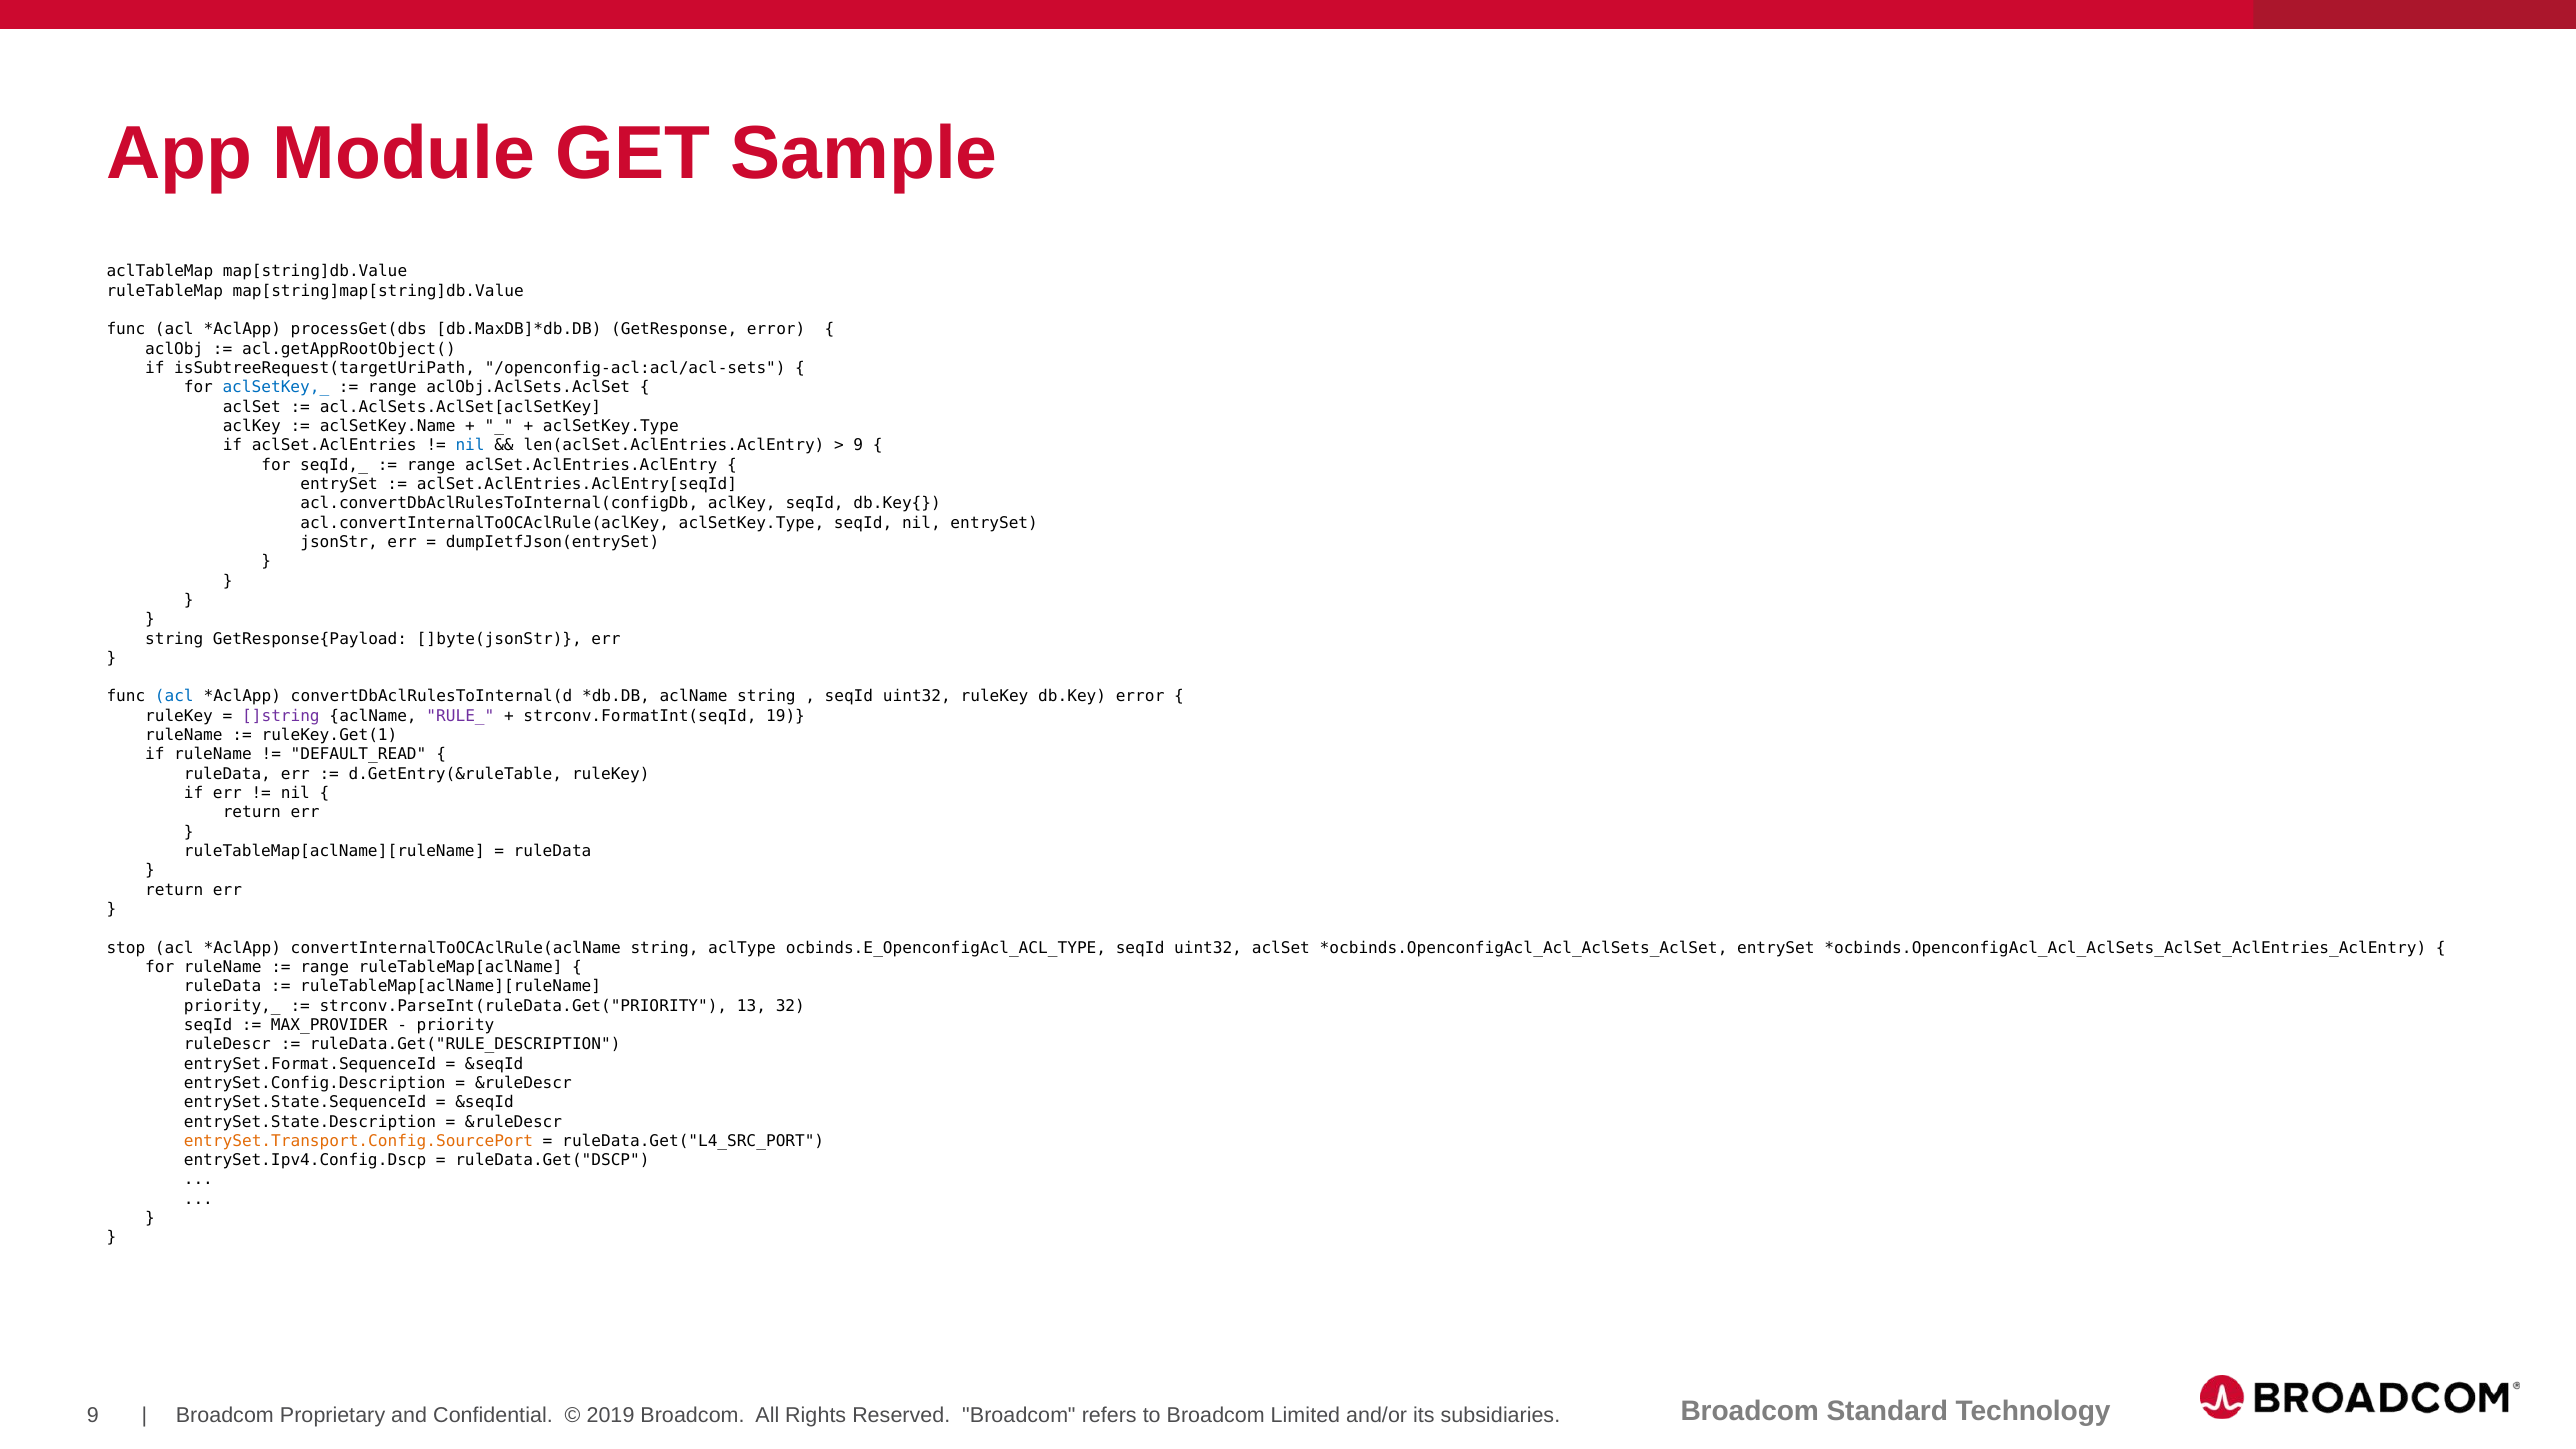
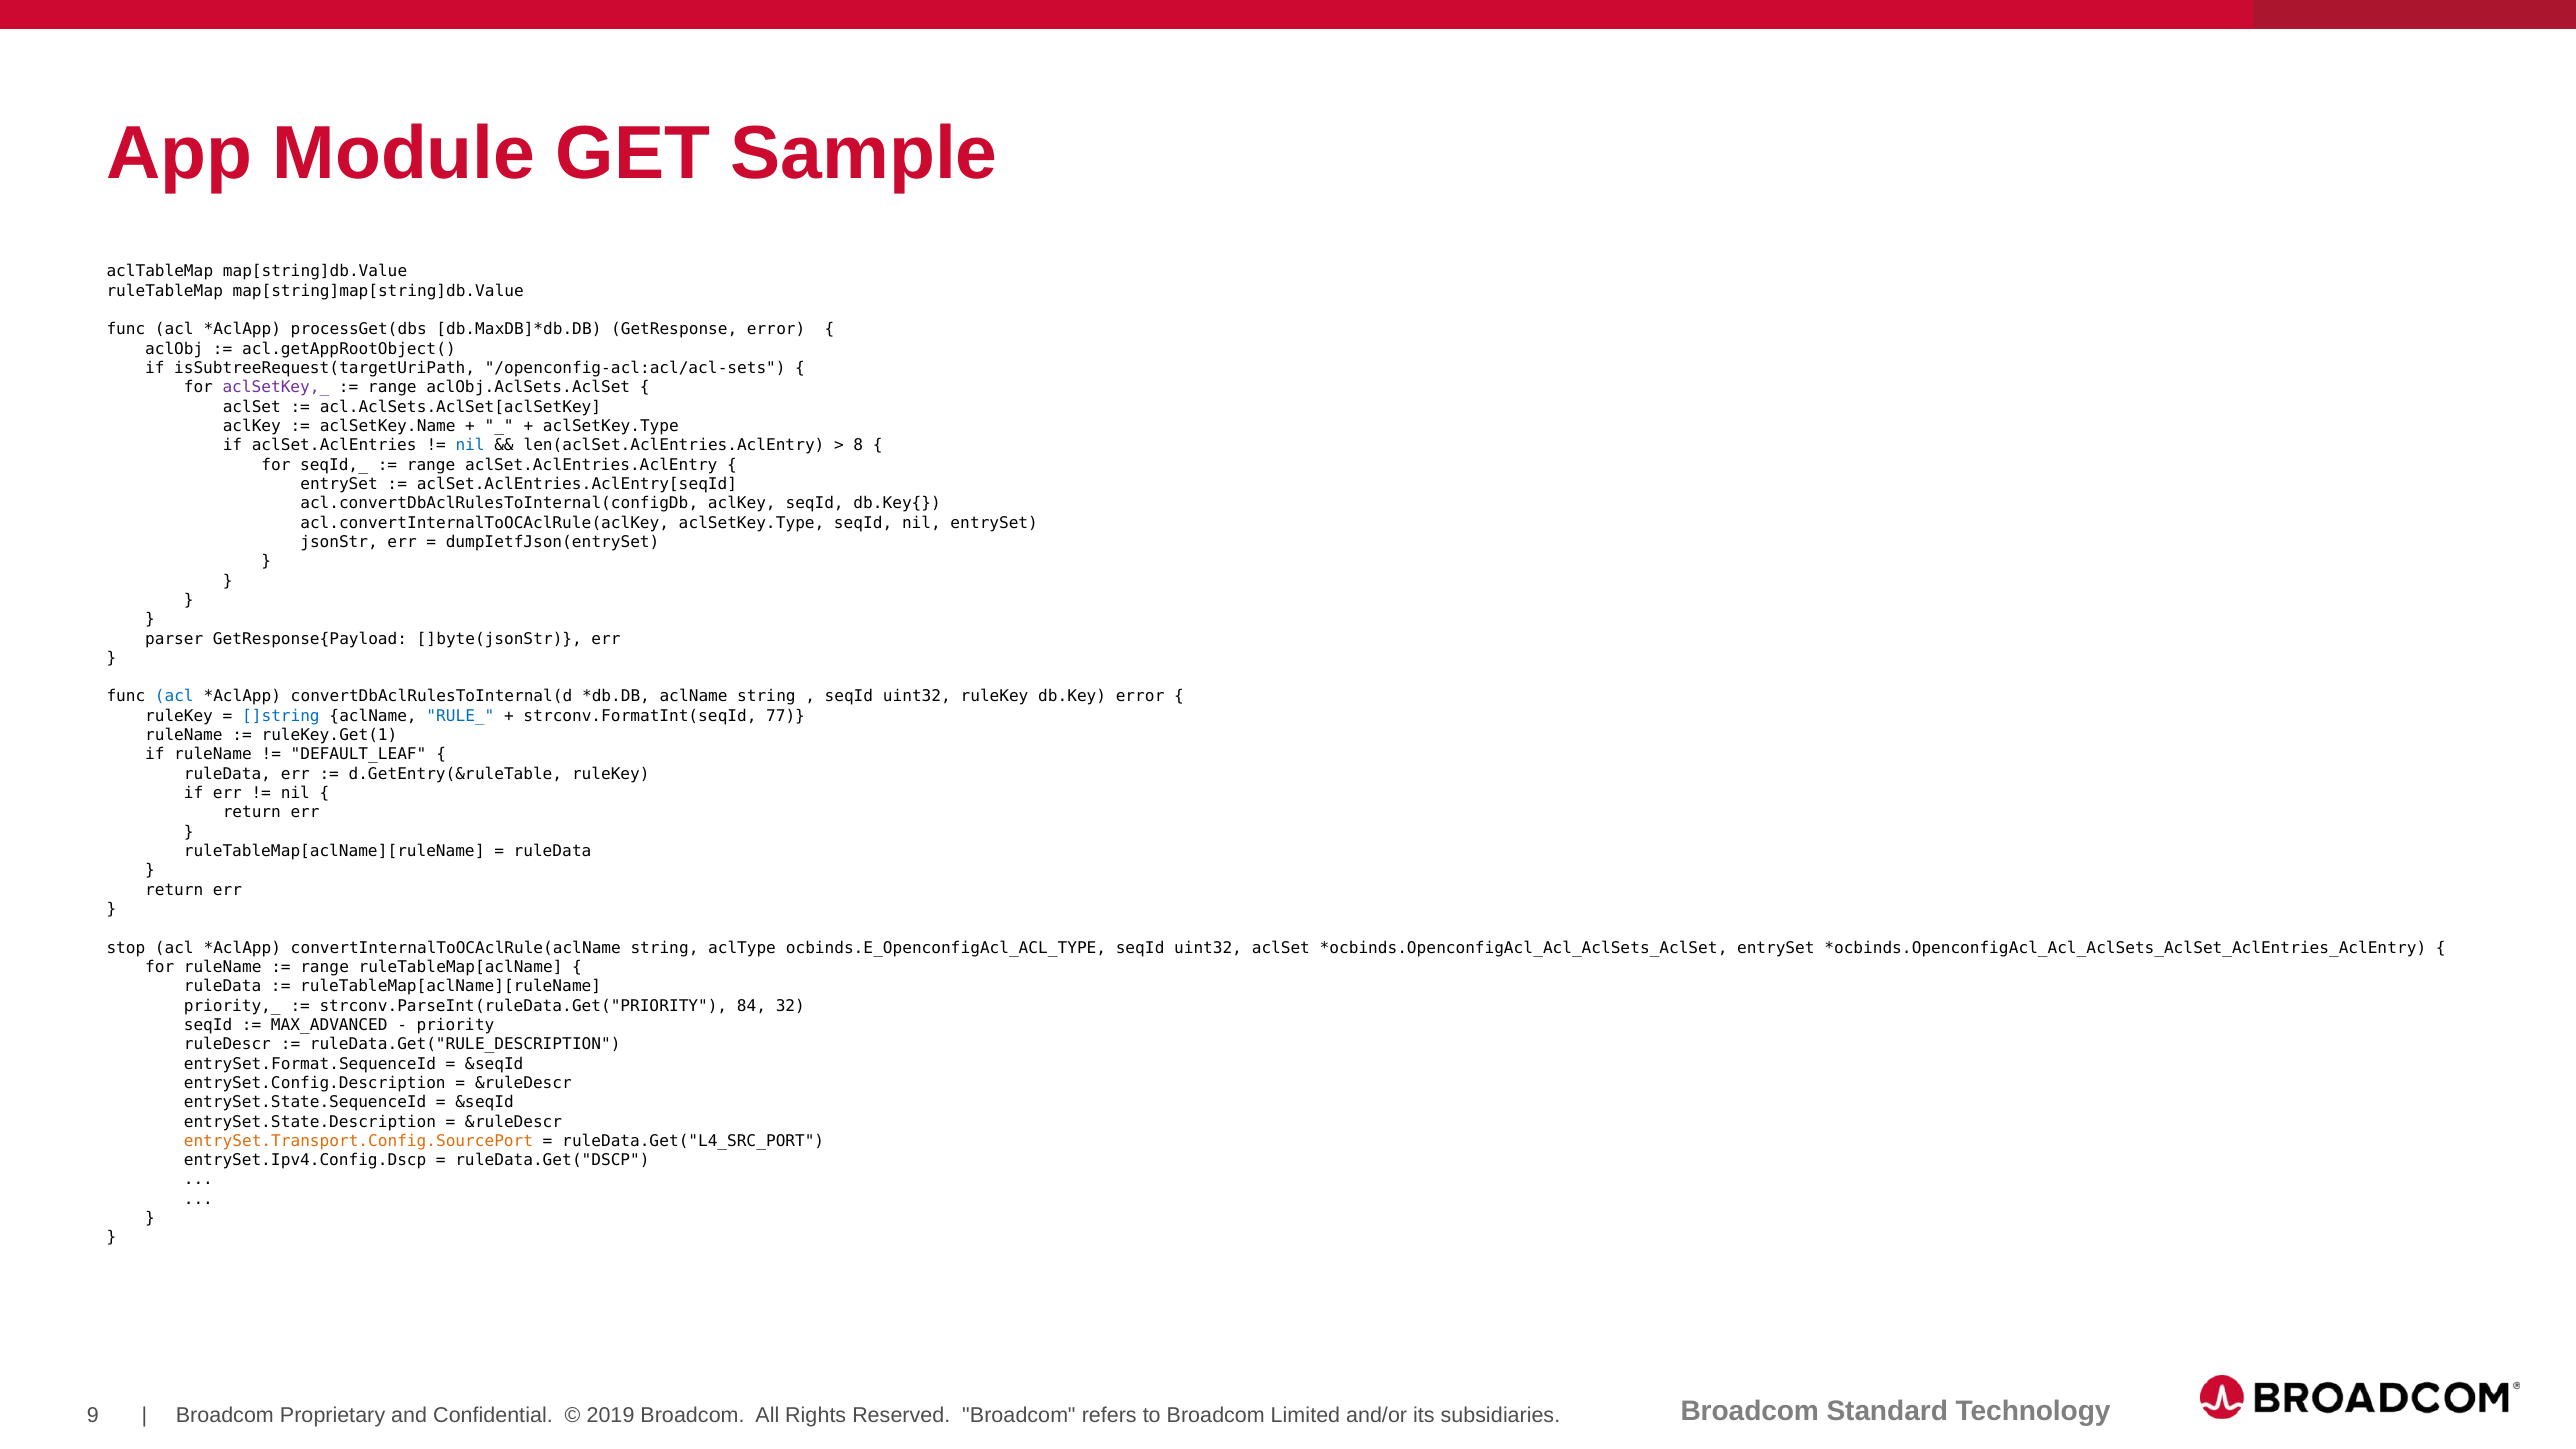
aclSetKey,_ colour: blue -> purple
9 at (858, 445): 9 -> 8
string at (174, 639): string -> parser
]string colour: purple -> blue
RULE_ colour: purple -> blue
19: 19 -> 77
DEFAULT_READ: DEFAULT_READ -> DEFAULT_LEAF
13: 13 -> 84
MAX_PROVIDER: MAX_PROVIDER -> MAX_ADVANCED
